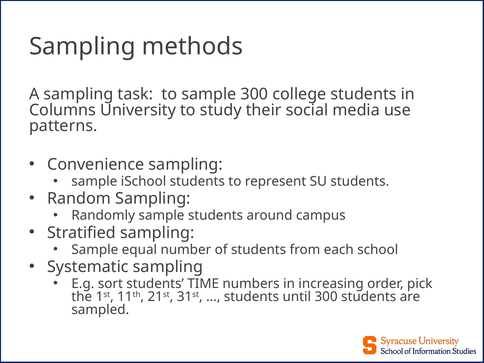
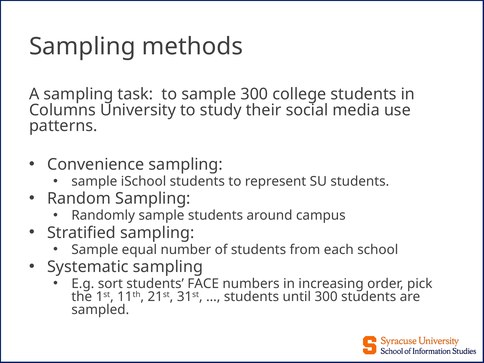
TIME: TIME -> FACE
